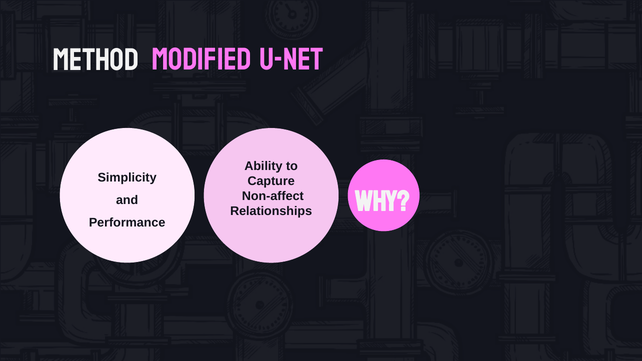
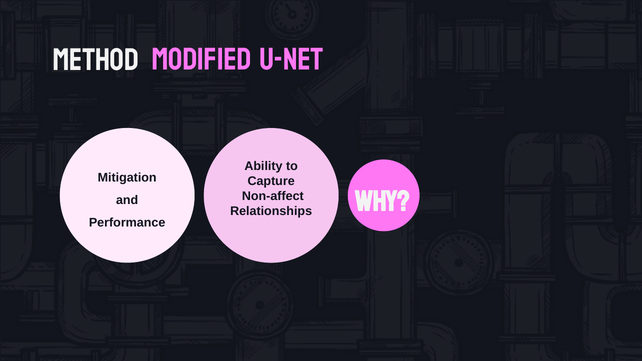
Simplicity: Simplicity -> Mitigation
